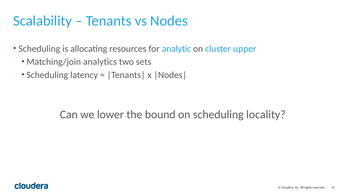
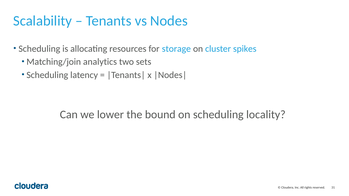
analytic: analytic -> storage
upper: upper -> spikes
